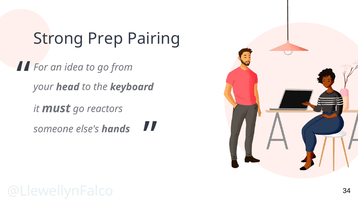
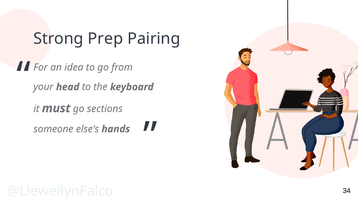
reactors: reactors -> sections
